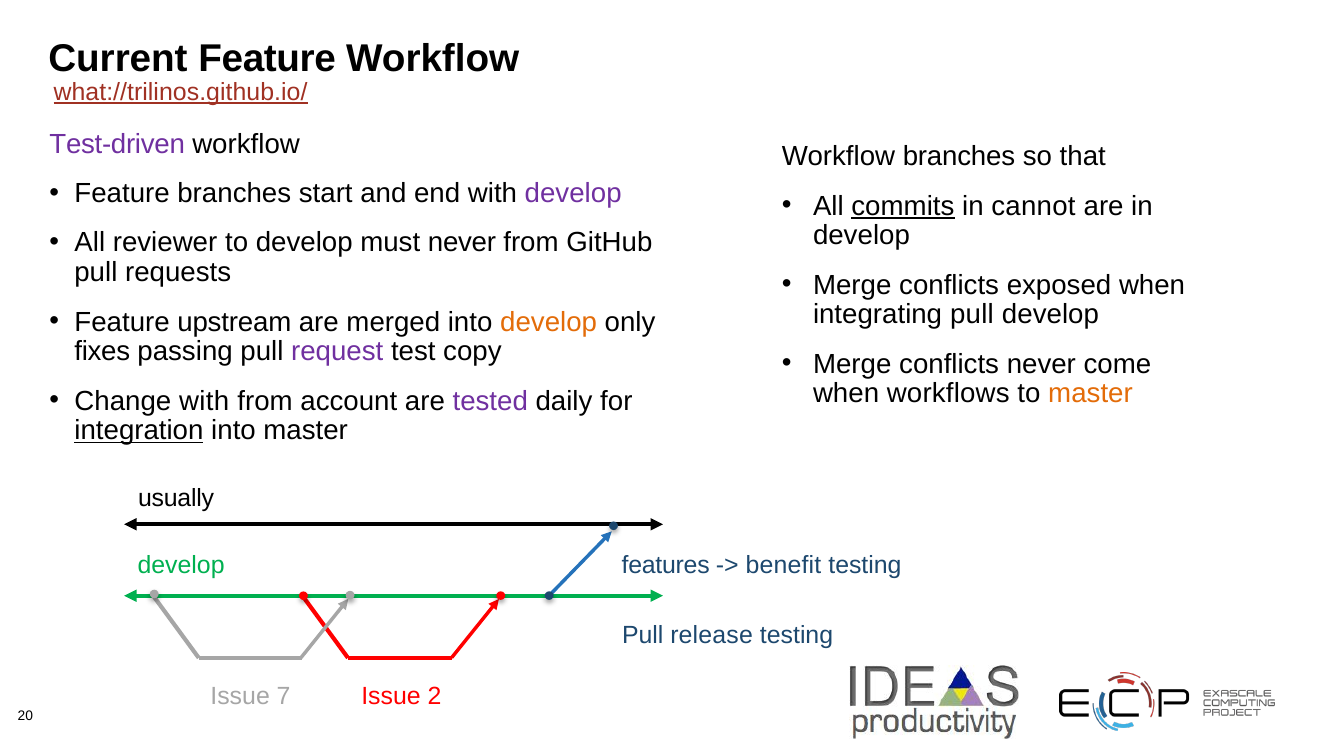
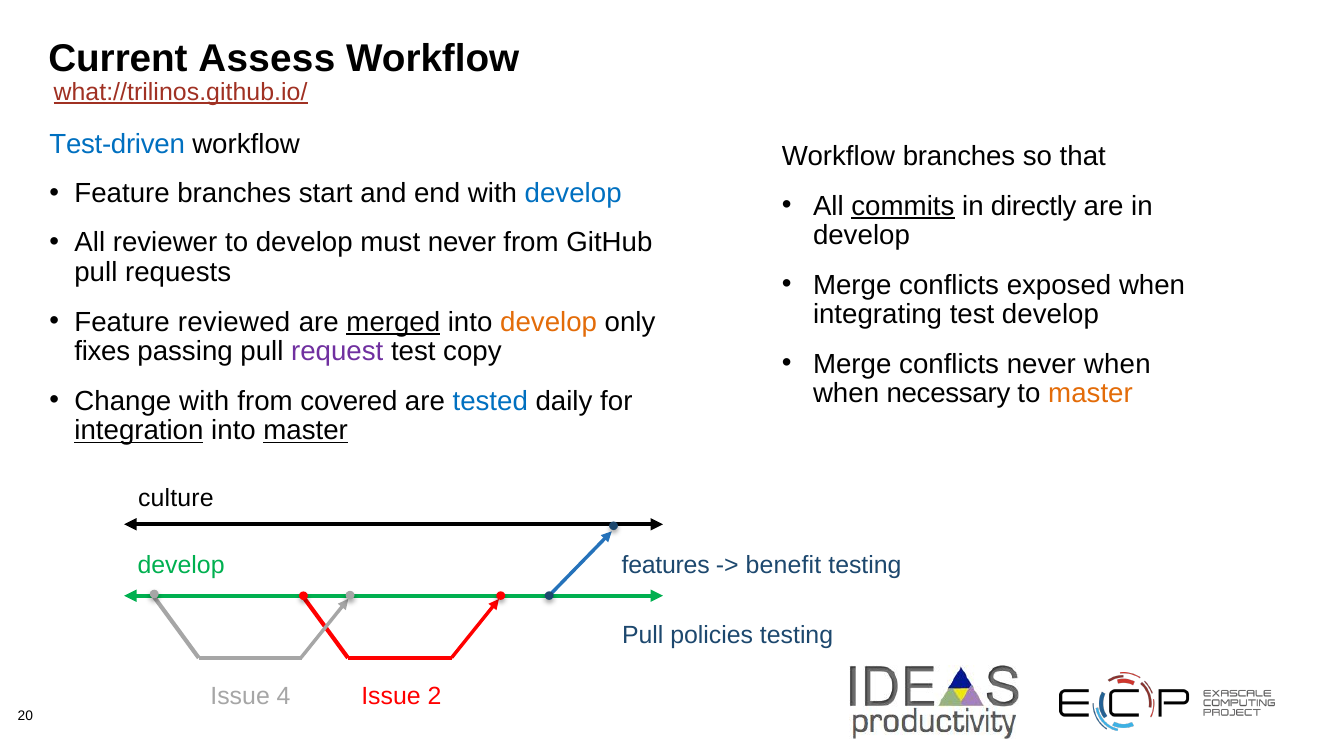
Current Feature: Feature -> Assess
Test-driven colour: purple -> blue
develop at (573, 194) colour: purple -> blue
cannot: cannot -> directly
integrating pull: pull -> test
upstream: upstream -> reviewed
merged underline: none -> present
never come: come -> when
workflows: workflows -> necessary
account: account -> covered
tested colour: purple -> blue
master at (306, 431) underline: none -> present
usually: usually -> culture
release: release -> policies
7: 7 -> 4
